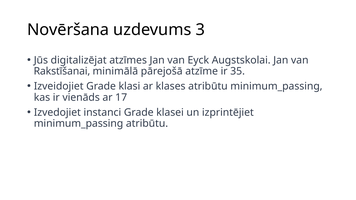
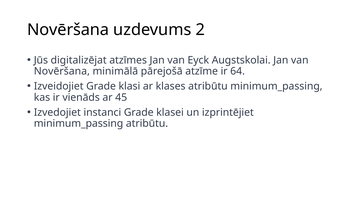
3: 3 -> 2
Rakstīšanai at (62, 71): Rakstīšanai -> Novēršana
35: 35 -> 64
17: 17 -> 45
